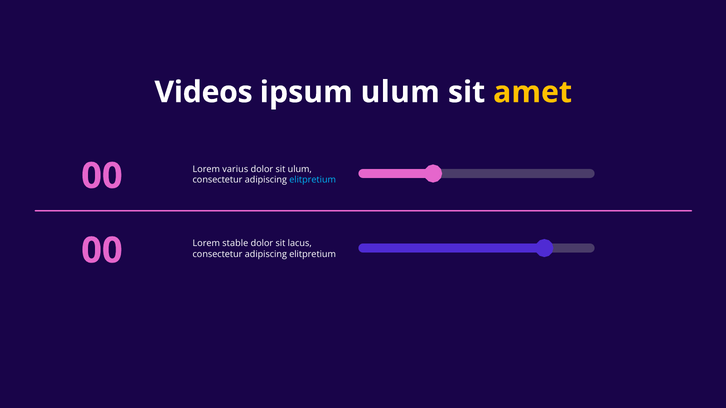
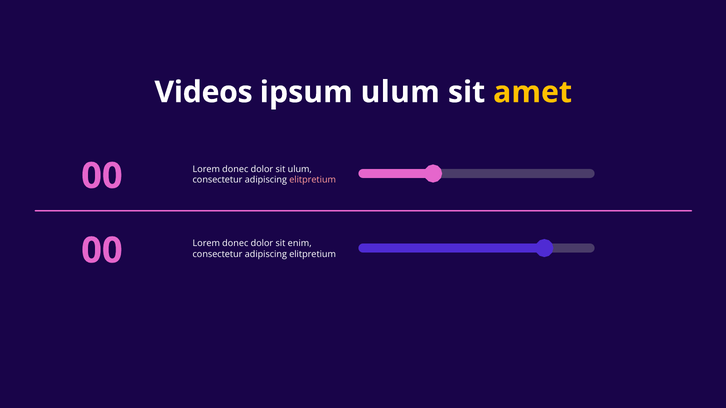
varius at (235, 169): varius -> donec
elitpretium at (313, 180) colour: light blue -> pink
stable at (235, 243): stable -> donec
lacus: lacus -> enim
